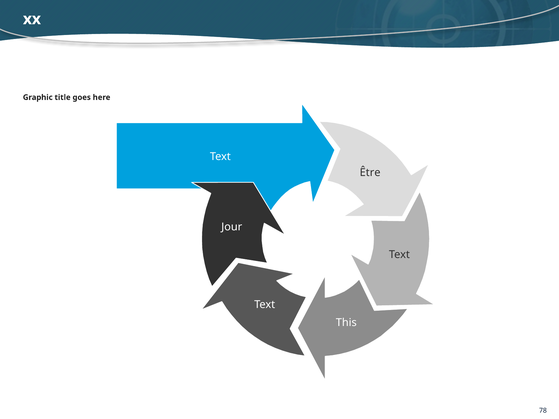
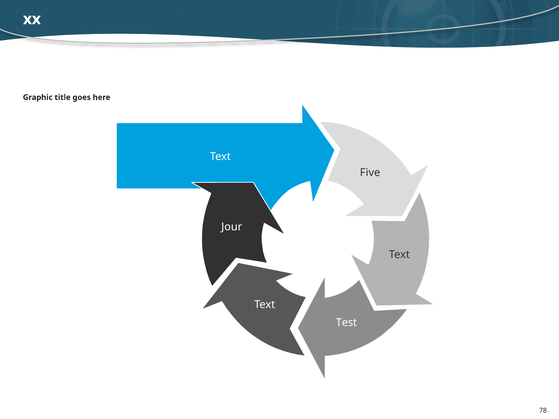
Être: Être -> Five
This: This -> Test
